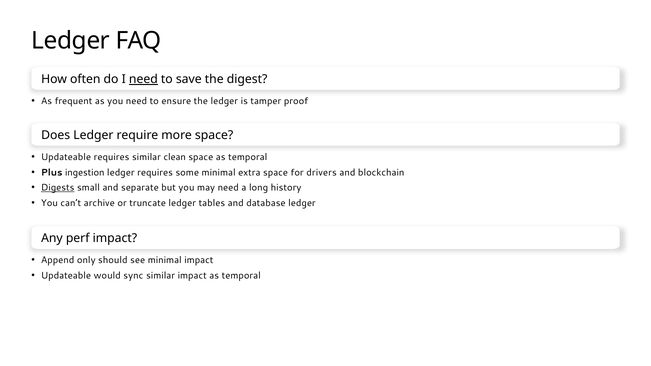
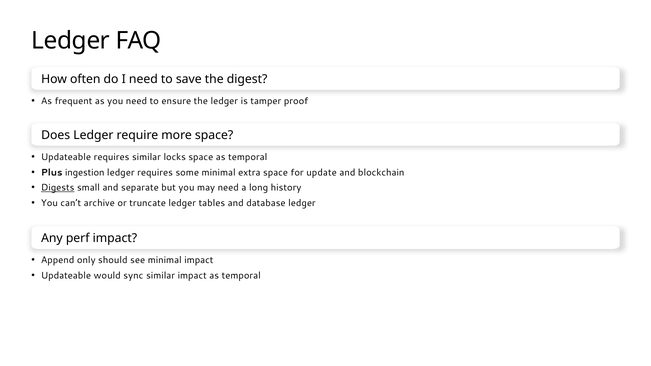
need at (143, 79) underline: present -> none
clean: clean -> locks
drivers: drivers -> update
